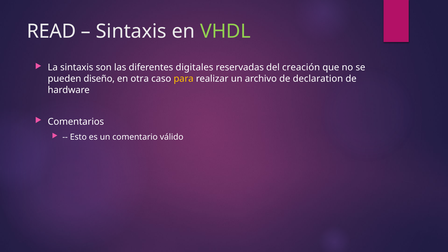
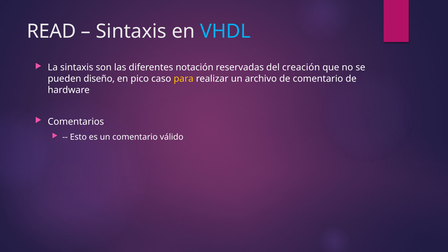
VHDL colour: light green -> light blue
digitales: digitales -> notación
otra: otra -> pico
de declaration: declaration -> comentario
